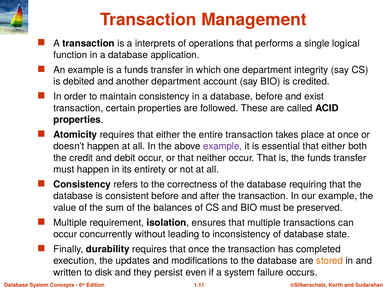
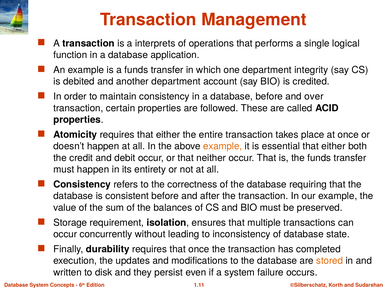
exist: exist -> over
example at (223, 146) colour: purple -> orange
Multiple at (70, 223): Multiple -> Storage
